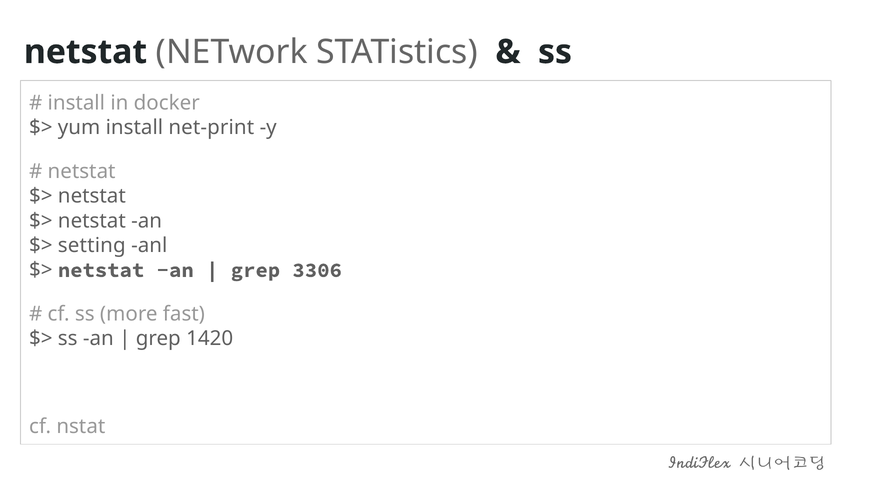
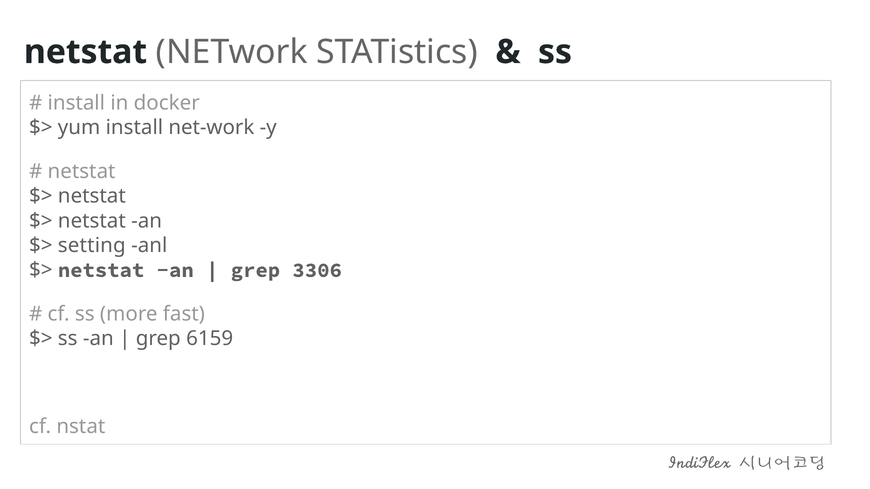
net-print: net-print -> net-work
1420: 1420 -> 6159
